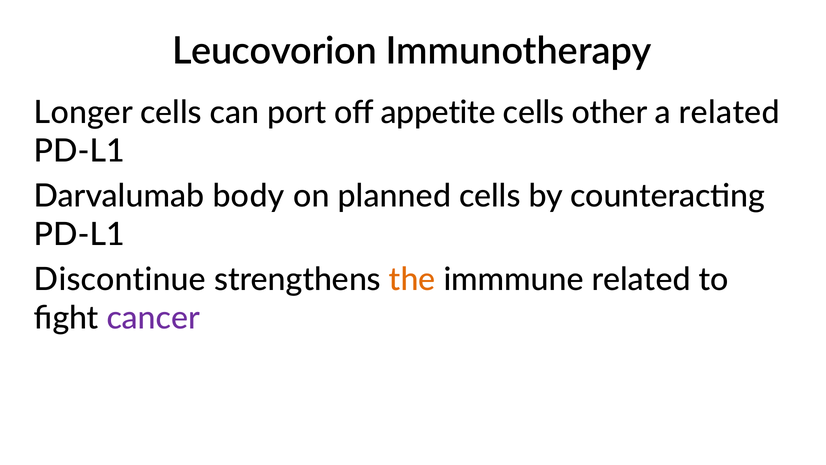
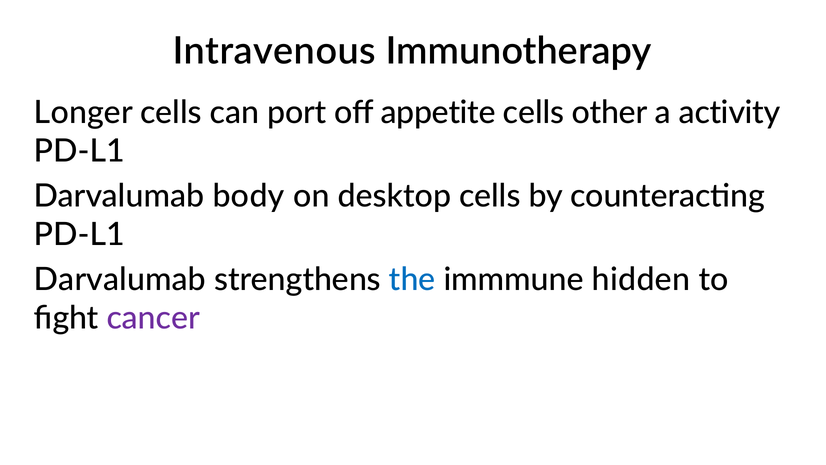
Leucovorion: Leucovorion -> Intravenous
a related: related -> activity
planned: planned -> desktop
Discontinue at (120, 280): Discontinue -> Darvalumab
the colour: orange -> blue
immmune related: related -> hidden
